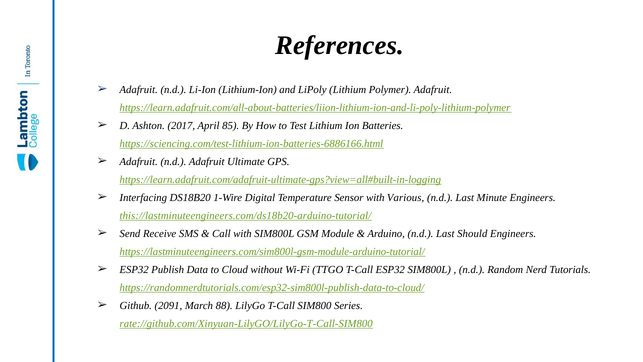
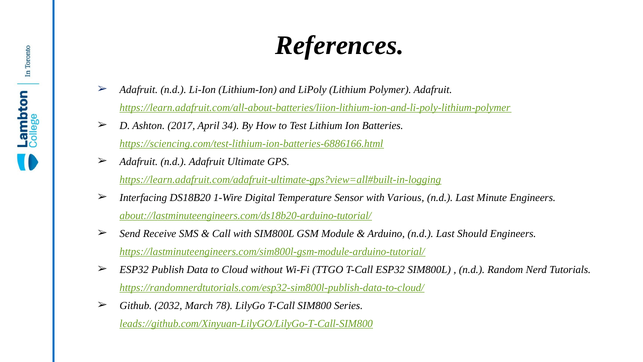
85: 85 -> 34
this://lastminuteengineers.com/ds18b20-arduino-tutorial/: this://lastminuteengineers.com/ds18b20-arduino-tutorial/ -> about://lastminuteengineers.com/ds18b20-arduino-tutorial/
2091: 2091 -> 2032
88: 88 -> 78
rate://github.com/Xinyuan-LilyGO/LilyGo-T-Call-SIM800: rate://github.com/Xinyuan-LilyGO/LilyGo-T-Call-SIM800 -> leads://github.com/Xinyuan-LilyGO/LilyGo-T-Call-SIM800
